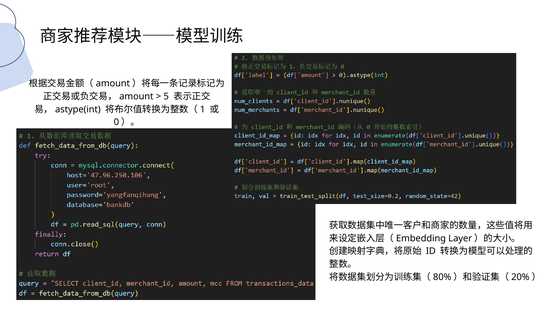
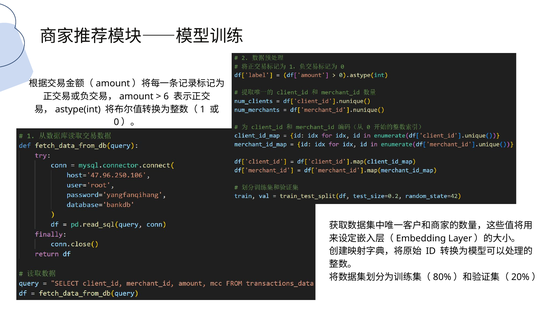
5: 5 -> 6
